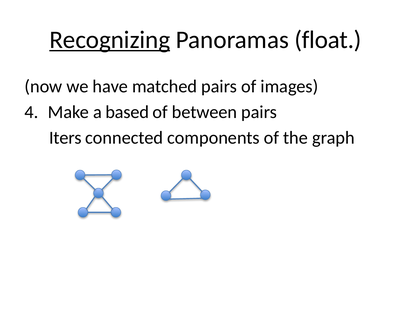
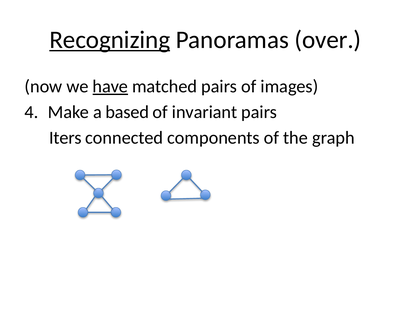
float: float -> over
have underline: none -> present
between: between -> invariant
